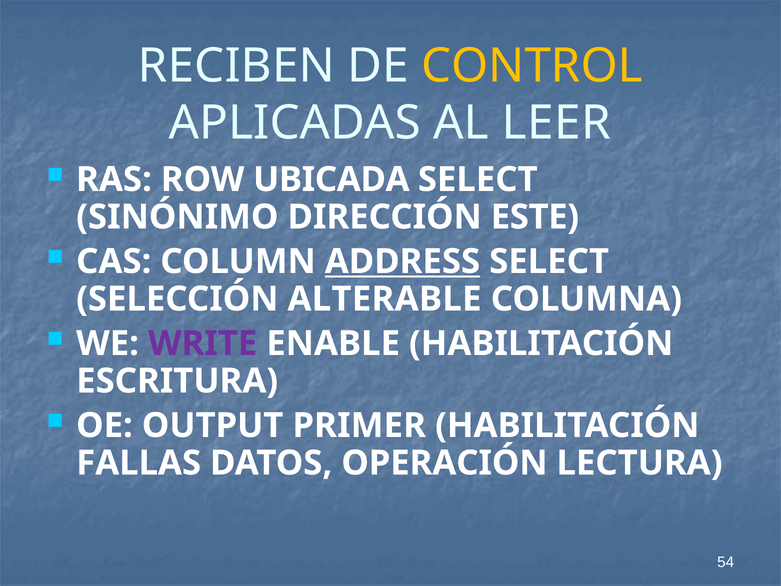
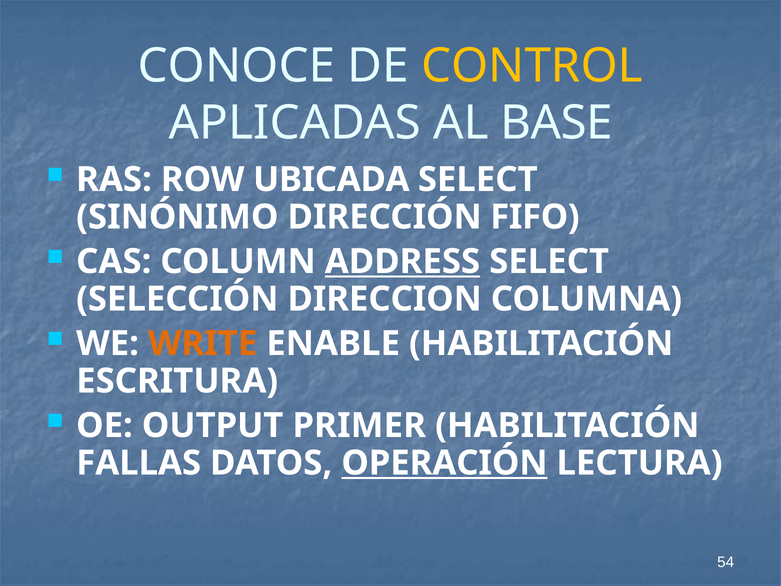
RECIBEN: RECIBEN -> CONOCE
LEER: LEER -> BASE
ESTE: ESTE -> FIFO
ALTERABLE: ALTERABLE -> DIRECCION
WRITE colour: purple -> orange
OPERACIÓN underline: none -> present
